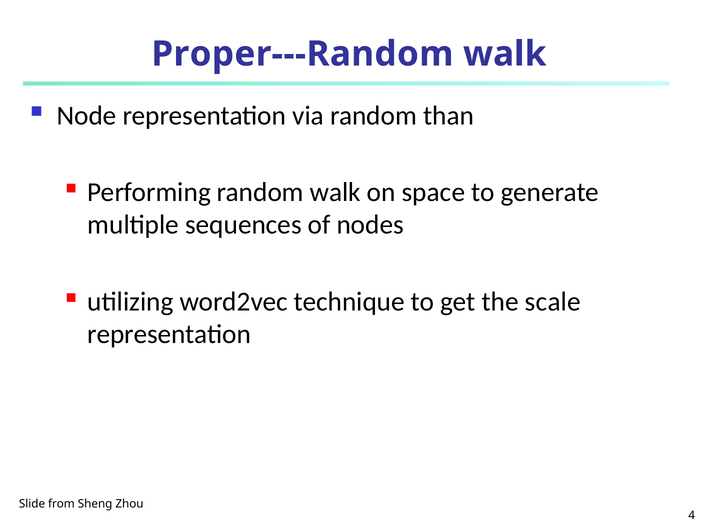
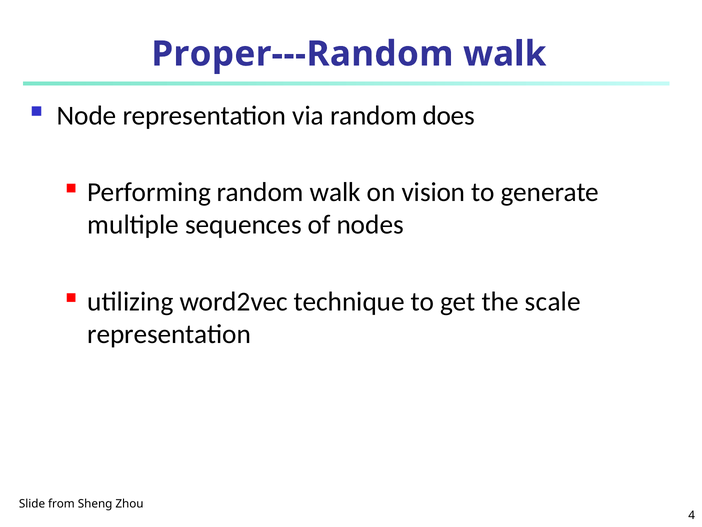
than: than -> does
space: space -> vision
